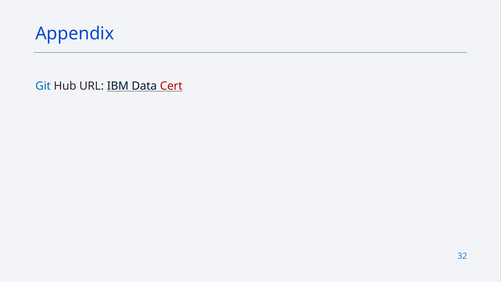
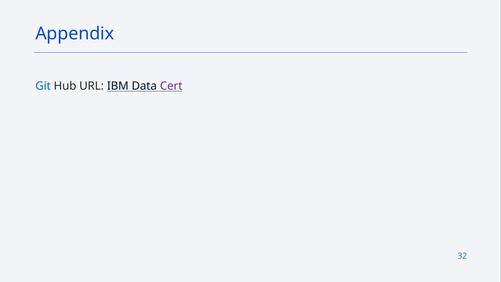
Cert colour: red -> purple
